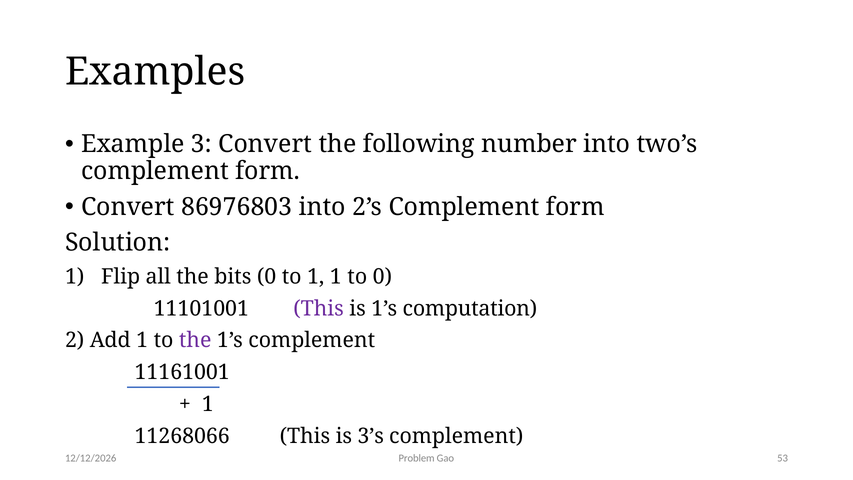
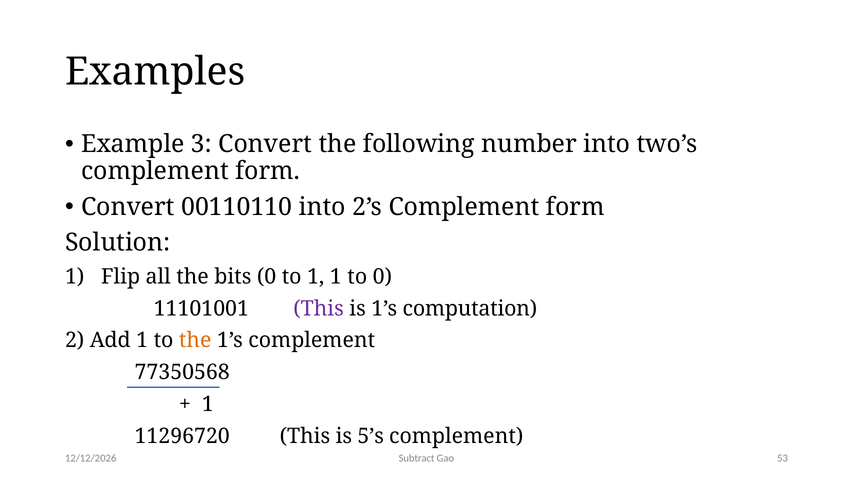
86976803: 86976803 -> 00110110
the at (195, 340) colour: purple -> orange
11161001: 11161001 -> 77350568
11268066: 11268066 -> 11296720
3’s: 3’s -> 5’s
Problem: Problem -> Subtract
